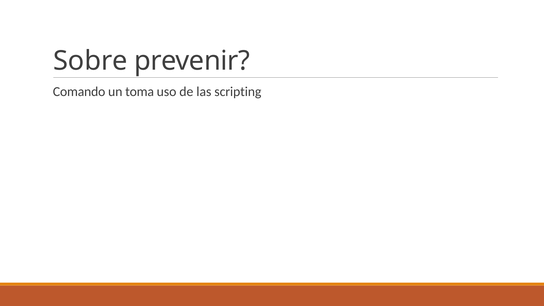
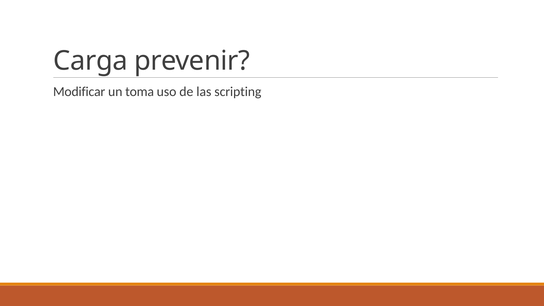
Sobre: Sobre -> Carga
Comando: Comando -> Modificar
